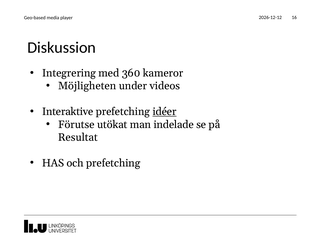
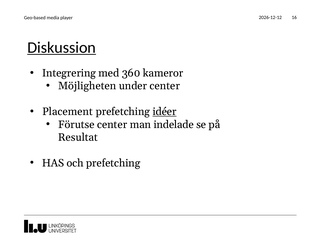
Diskussion underline: none -> present
under videos: videos -> center
Interaktive: Interaktive -> Placement
Förutse utökat: utökat -> center
